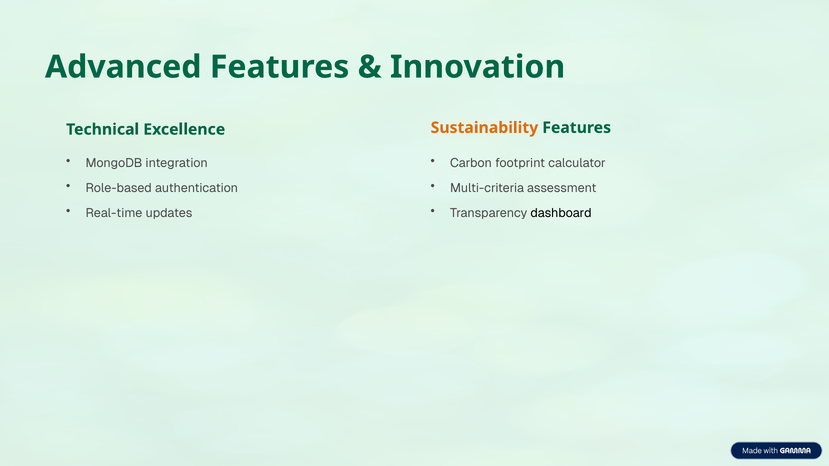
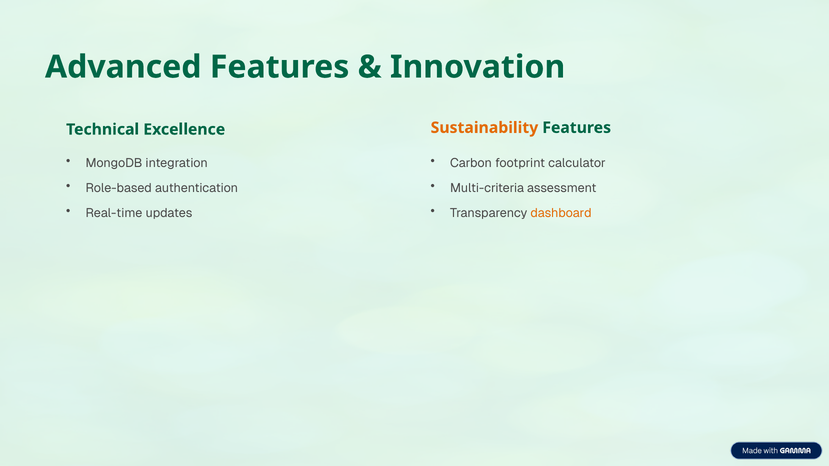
dashboard colour: black -> orange
